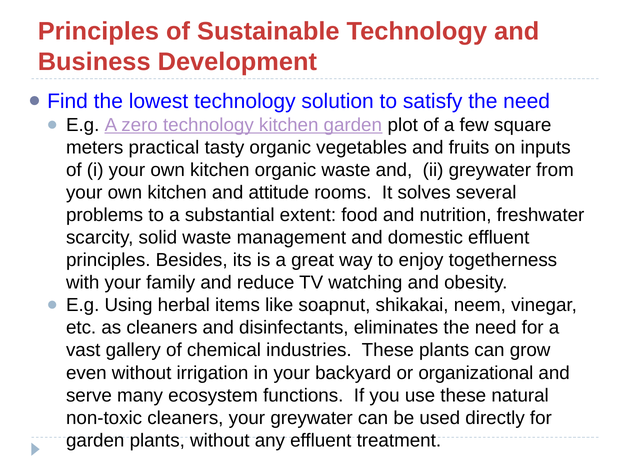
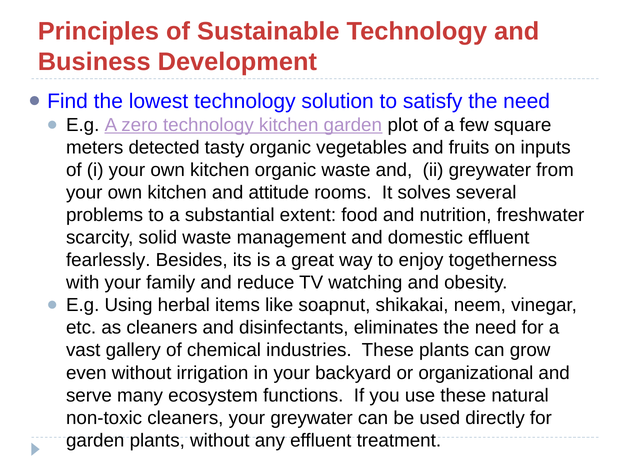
practical: practical -> detected
principles at (108, 260): principles -> fearlessly
